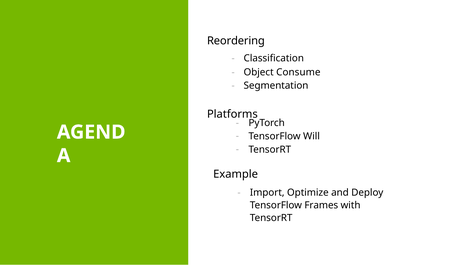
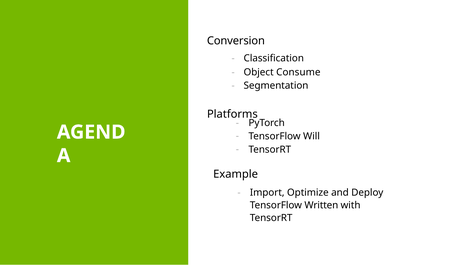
Reordering: Reordering -> Conversion
Frames: Frames -> Written
